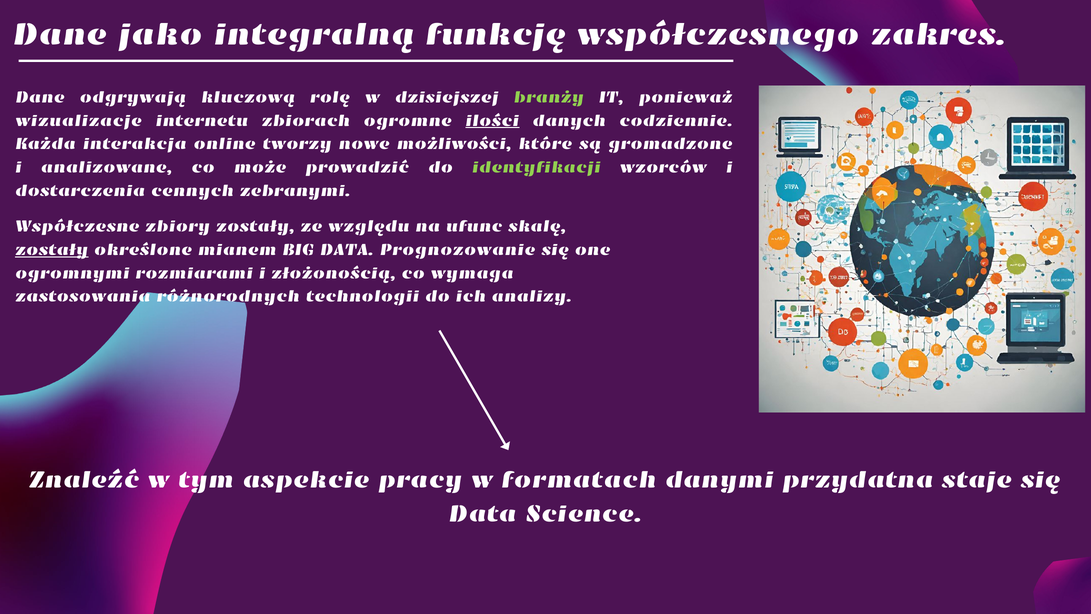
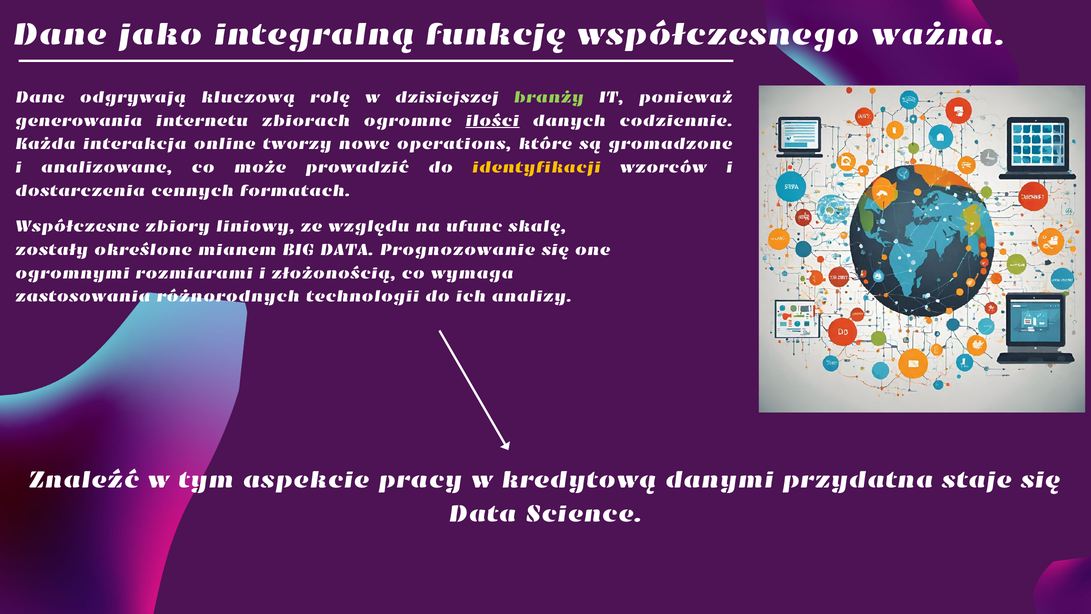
zakres: zakres -> ważna
wizualizacje: wizualizacje -> generowania
możliwości: możliwości -> operations
identyfikacji colour: light green -> yellow
zebranymi: zebranymi -> formatach
zbiory zostały: zostały -> liniowy
zostały at (52, 250) underline: present -> none
formatach: formatach -> kredytową
